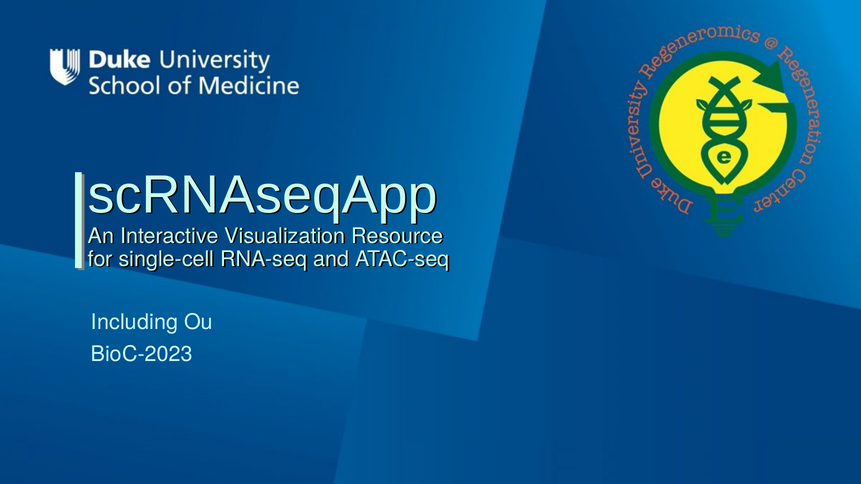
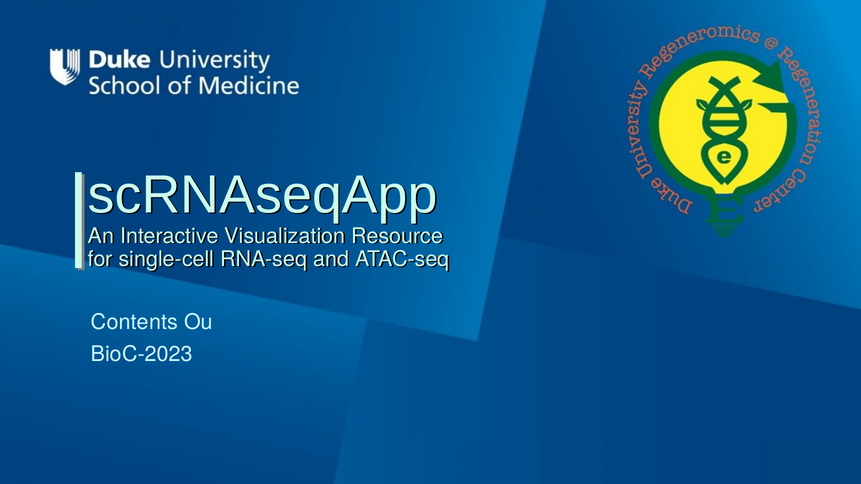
Including: Including -> Contents
